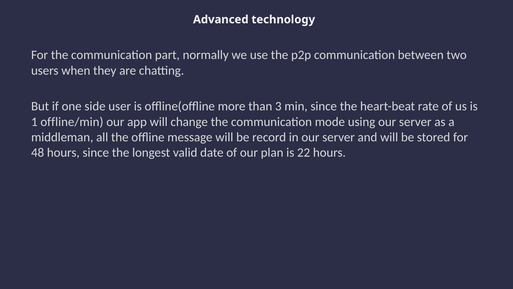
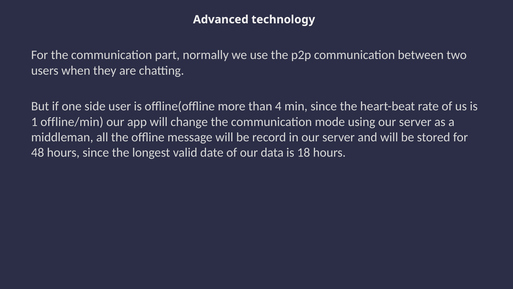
3: 3 -> 4
plan: plan -> data
22: 22 -> 18
